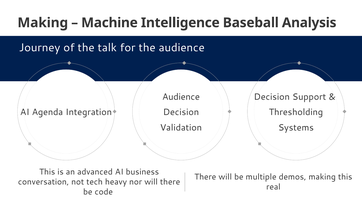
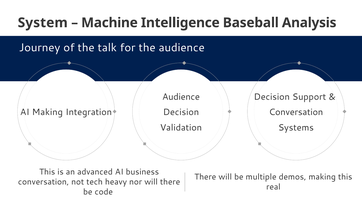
Making at (43, 23): Making -> System
AI Agenda: Agenda -> Making
Thresholding at (296, 112): Thresholding -> Conversation
